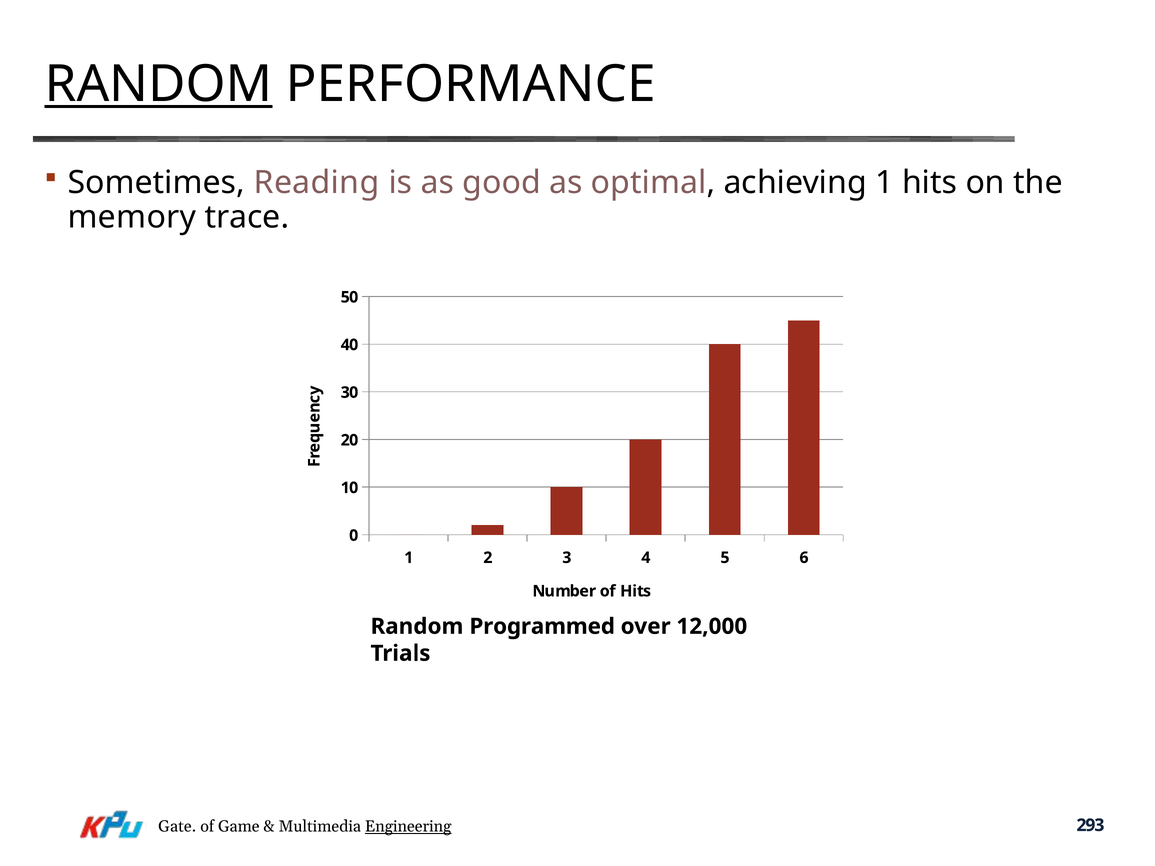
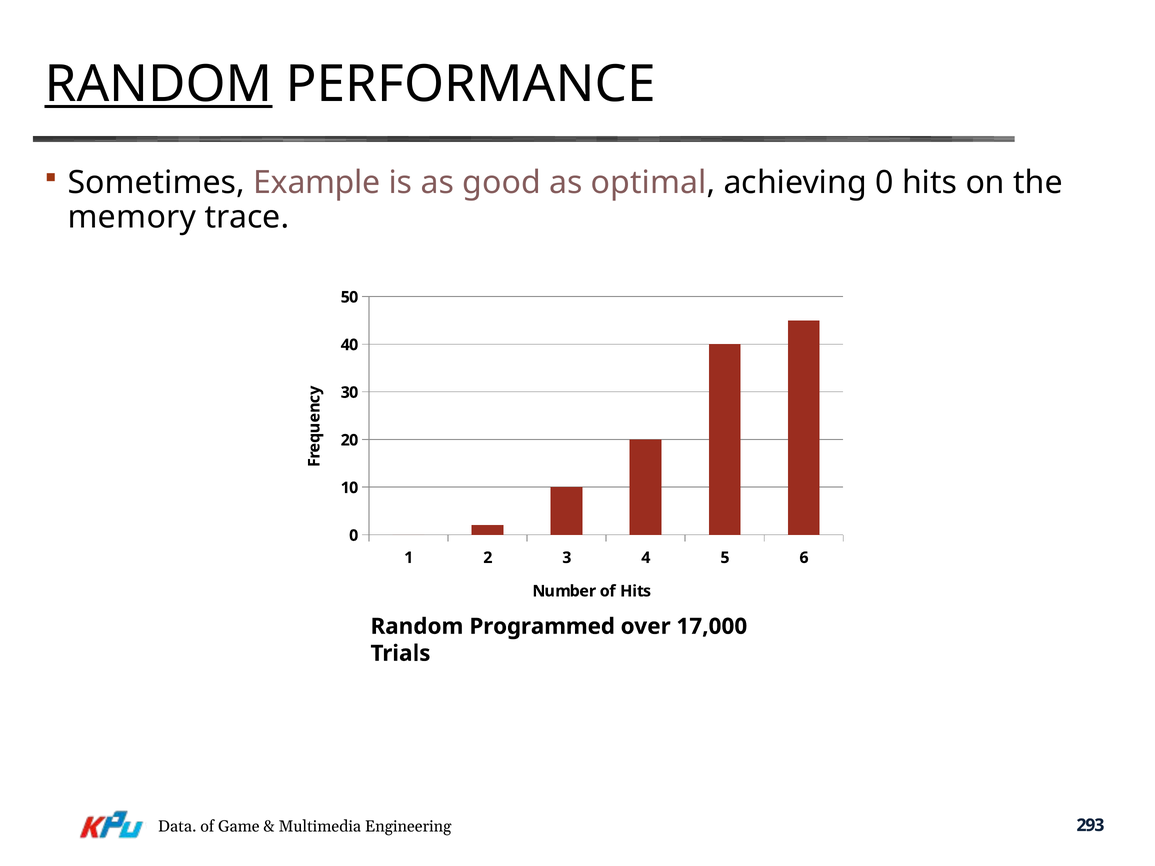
Reading: Reading -> Example
achieving 1: 1 -> 0
12,000: 12,000 -> 17,000
Gate: Gate -> Data
Engineering underline: present -> none
